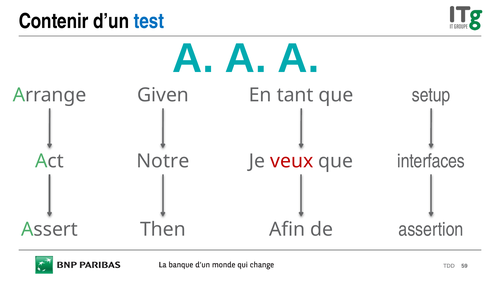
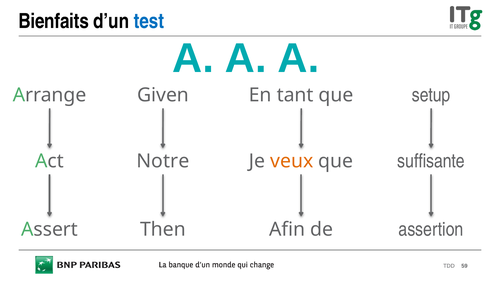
Contenir: Contenir -> Bienfaits
interfaces: interfaces -> suffisante
veux colour: red -> orange
